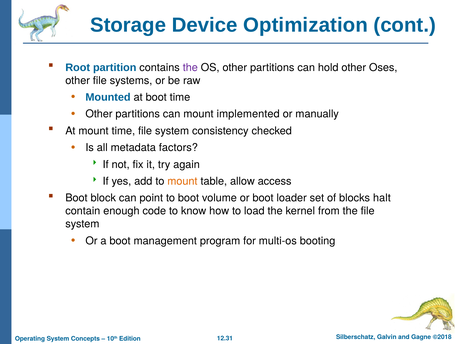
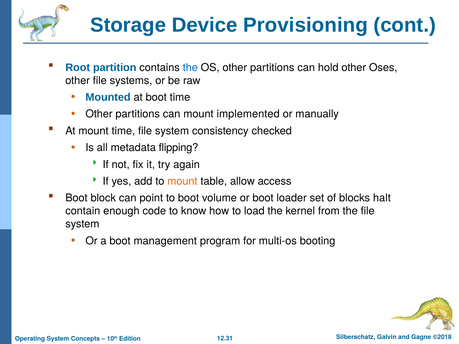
Optimization: Optimization -> Provisioning
the at (190, 68) colour: purple -> blue
factors: factors -> flipping
